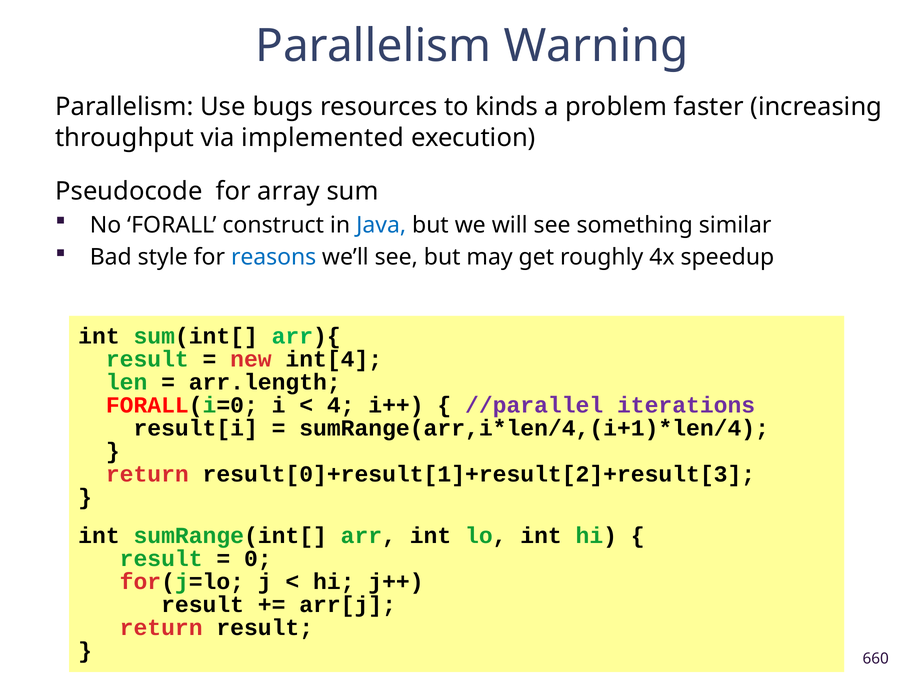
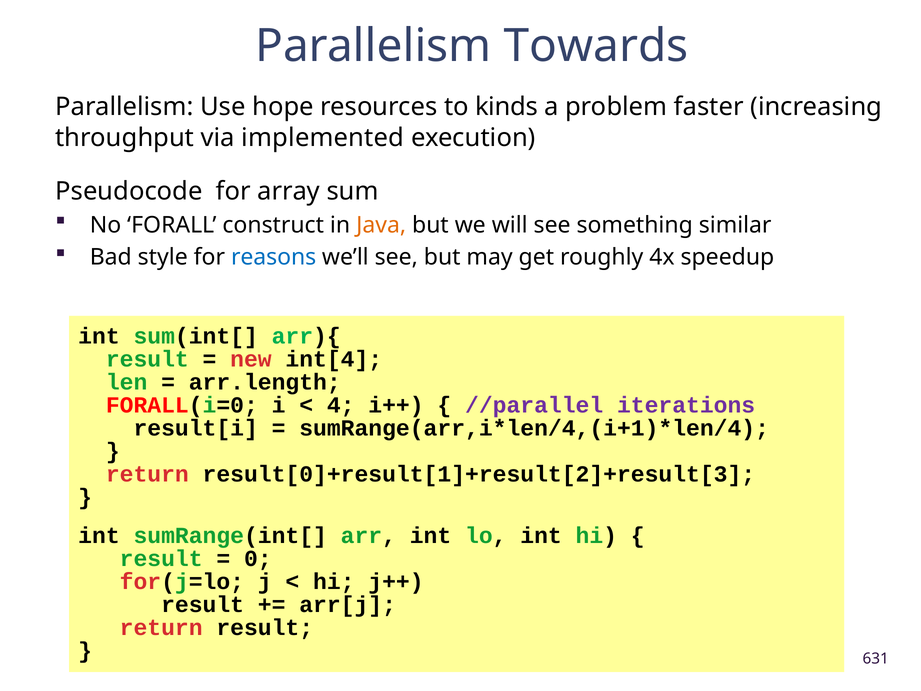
Warning: Warning -> Towards
bugs: bugs -> hope
Java colour: blue -> orange
660: 660 -> 631
